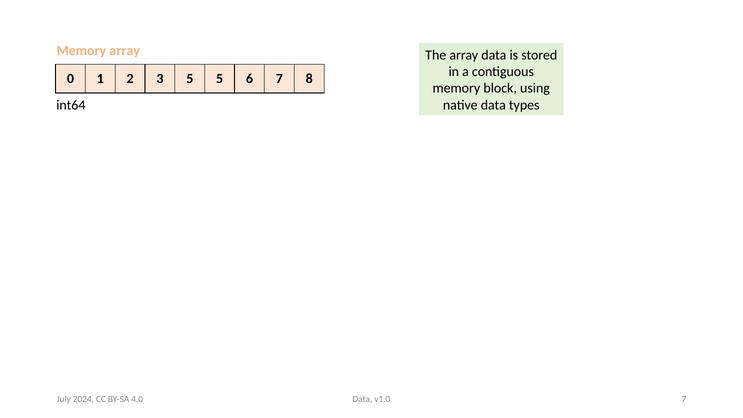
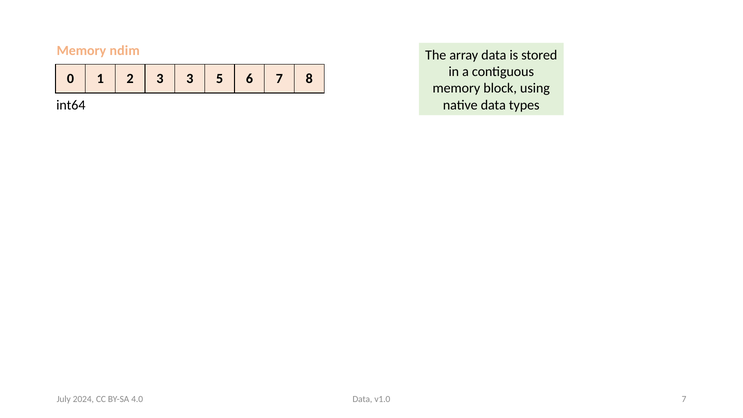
Memory array: array -> ndim
3 5: 5 -> 3
